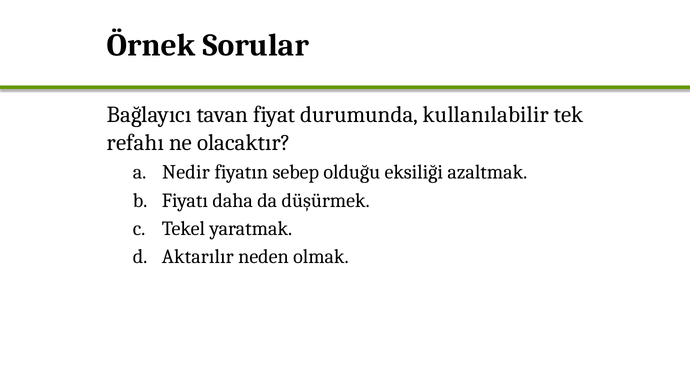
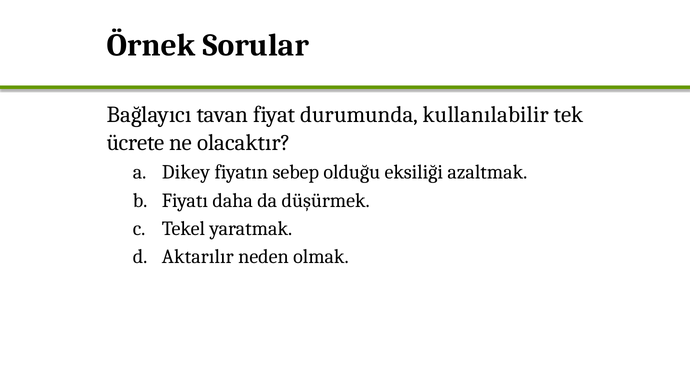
refahı: refahı -> ücrete
Nedir: Nedir -> Dikey
